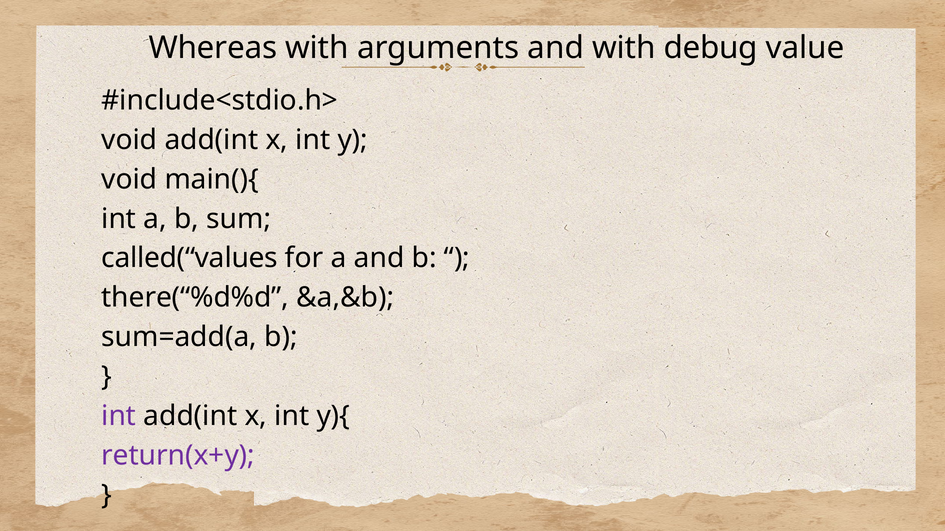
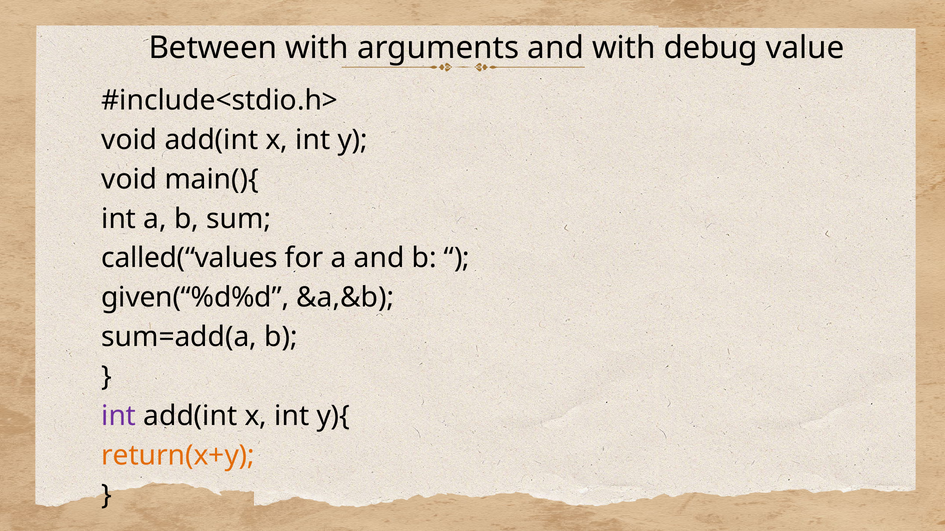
Whereas: Whereas -> Between
there(“%d%d: there(“%d%d -> given(“%d%d
return(x+y colour: purple -> orange
